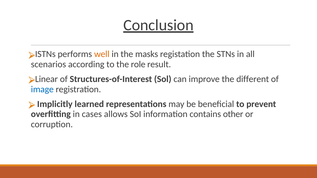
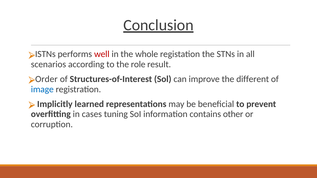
well colour: orange -> red
masks: masks -> whole
Linear: Linear -> Order
allows: allows -> tuning
